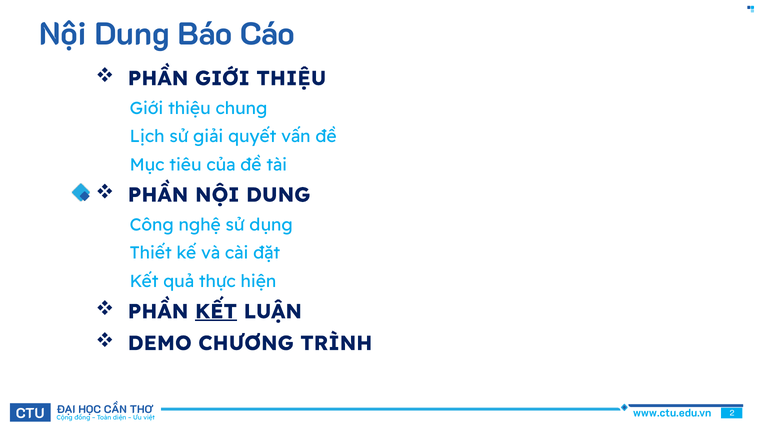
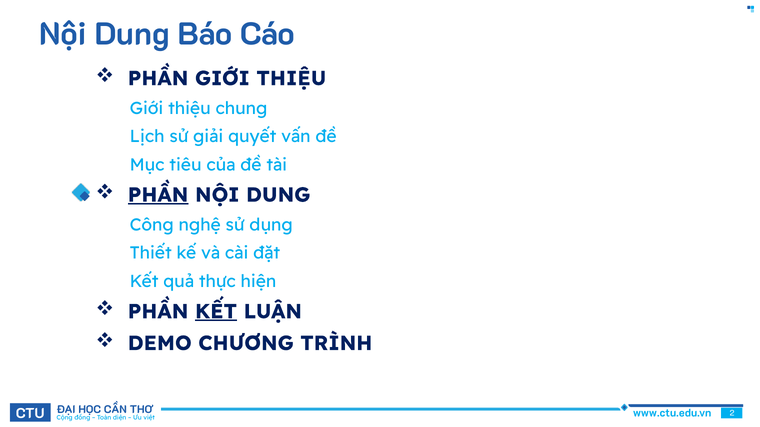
PHẦN at (158, 195) underline: none -> present
